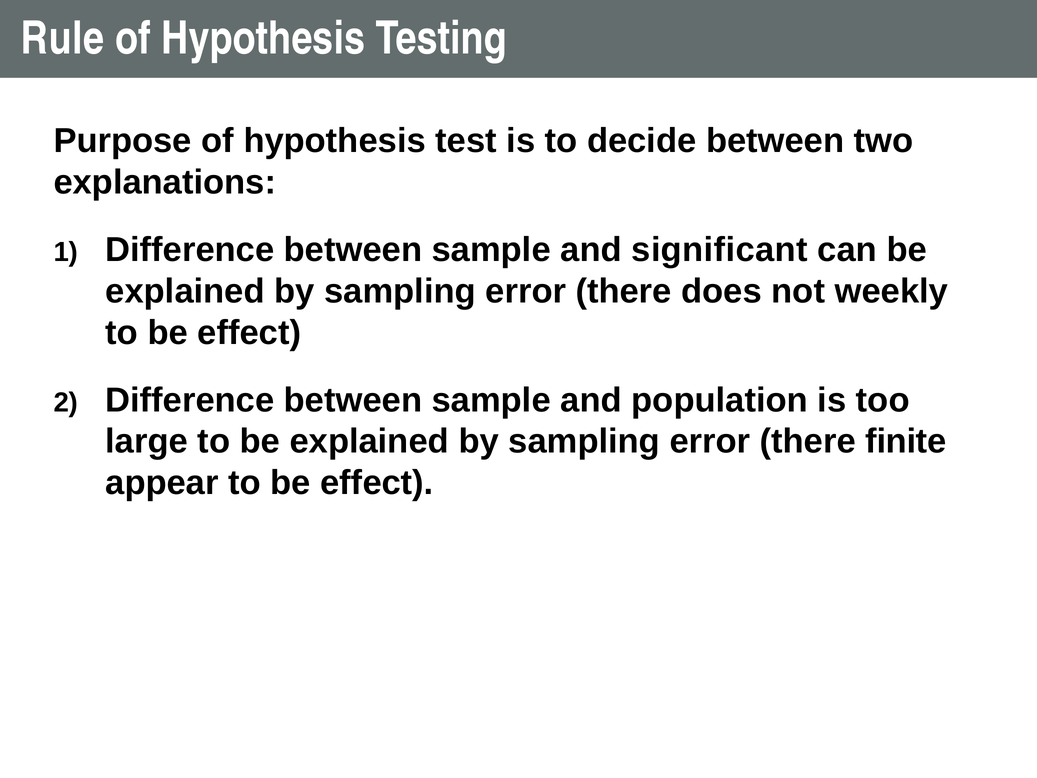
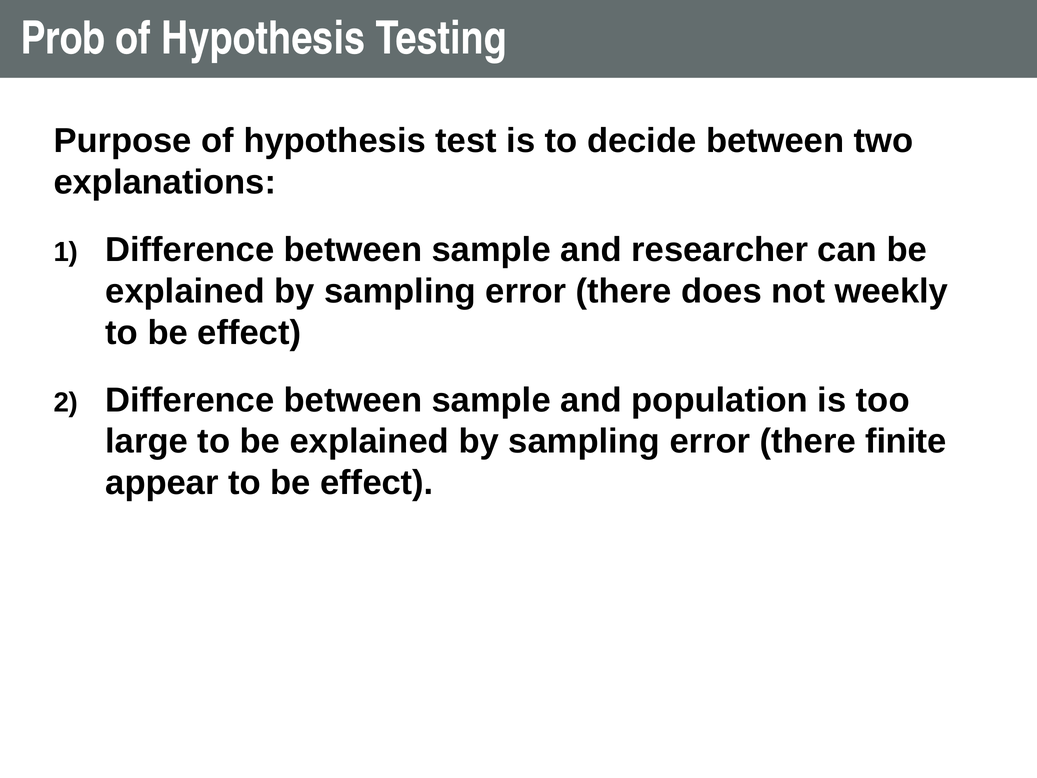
Rule: Rule -> Prob
significant: significant -> researcher
